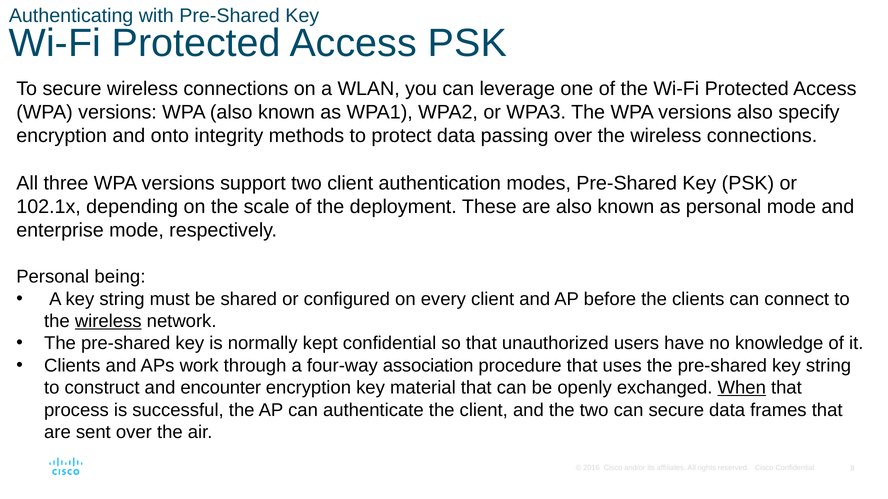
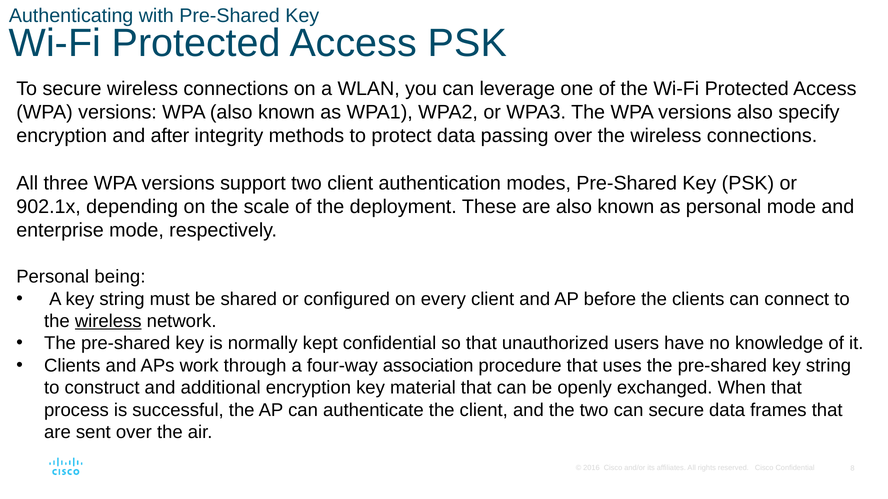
onto: onto -> after
102.1x: 102.1x -> 902.1x
encounter: encounter -> additional
When underline: present -> none
